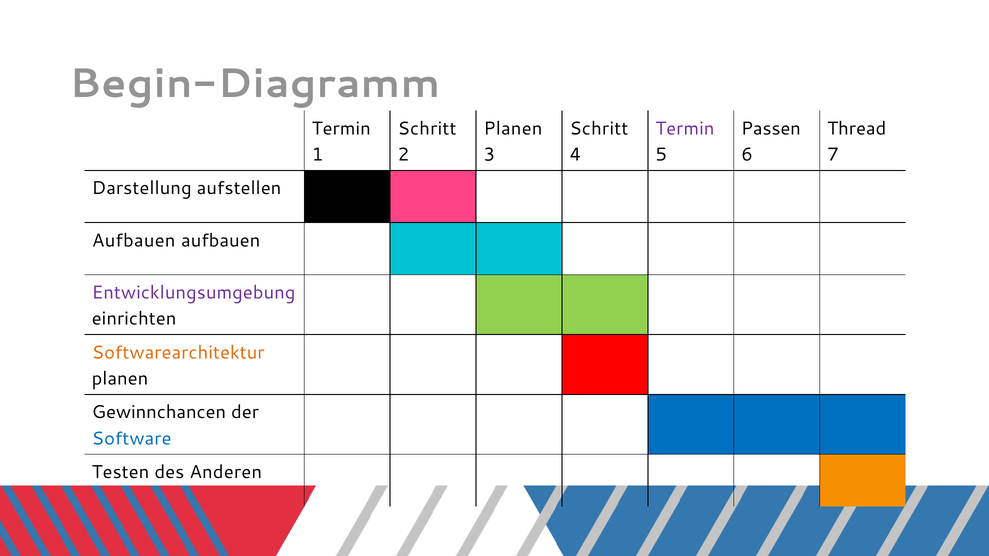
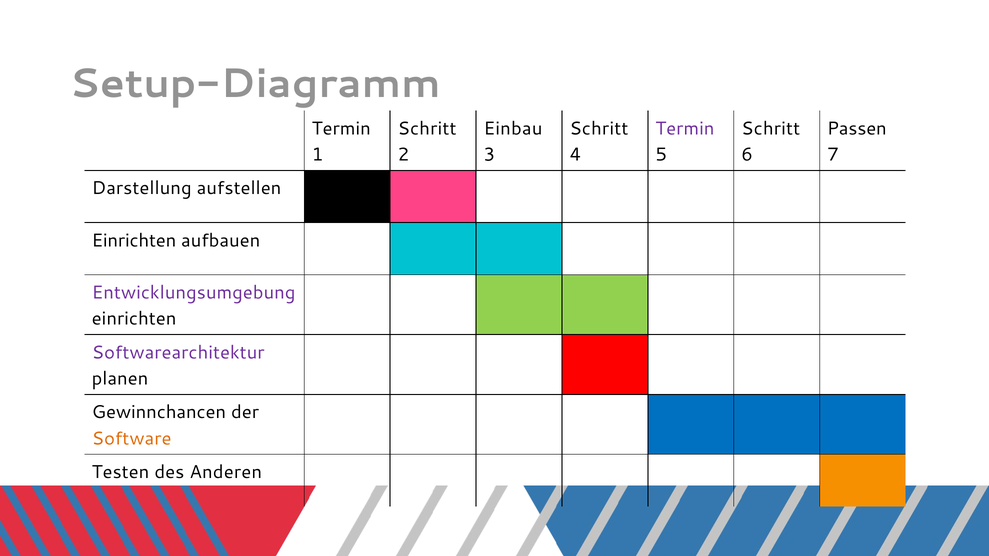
Begin-Diagramm: Begin-Diagramm -> Setup-Diagramm
Planen at (513, 129): Planen -> Einbau
Passen at (771, 129): Passen -> Schritt
Thread: Thread -> Passen
Aufbauen at (134, 241): Aufbauen -> Einrichten
Softwarearchitektur colour: orange -> purple
Software colour: blue -> orange
